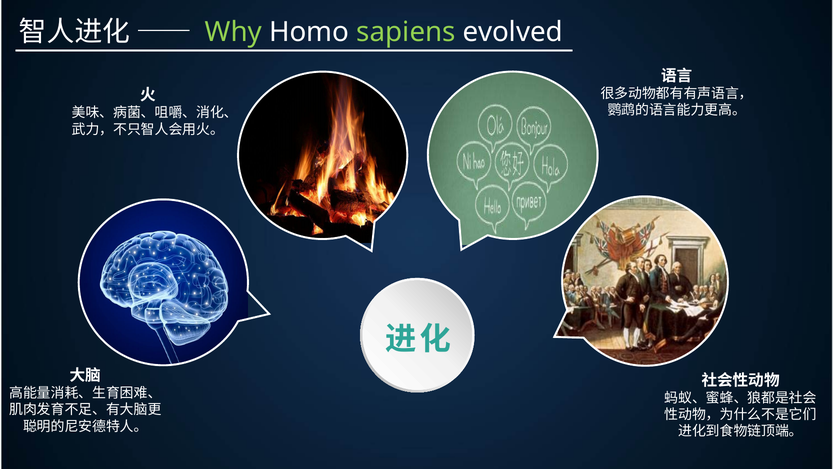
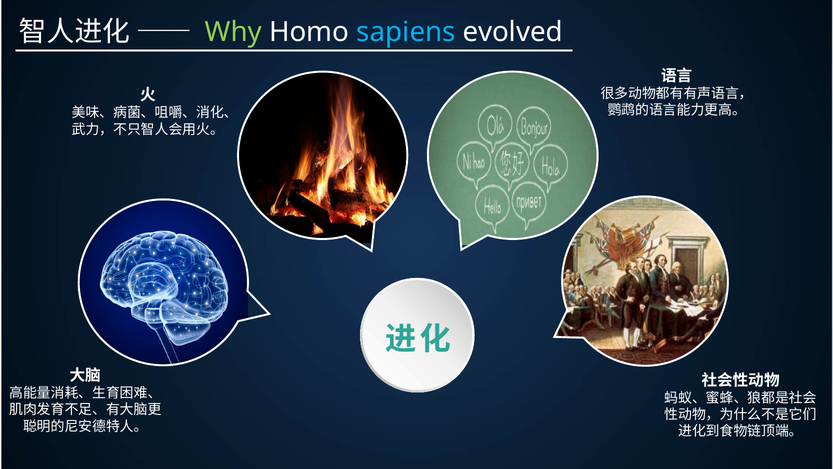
sapiens colour: light green -> light blue
